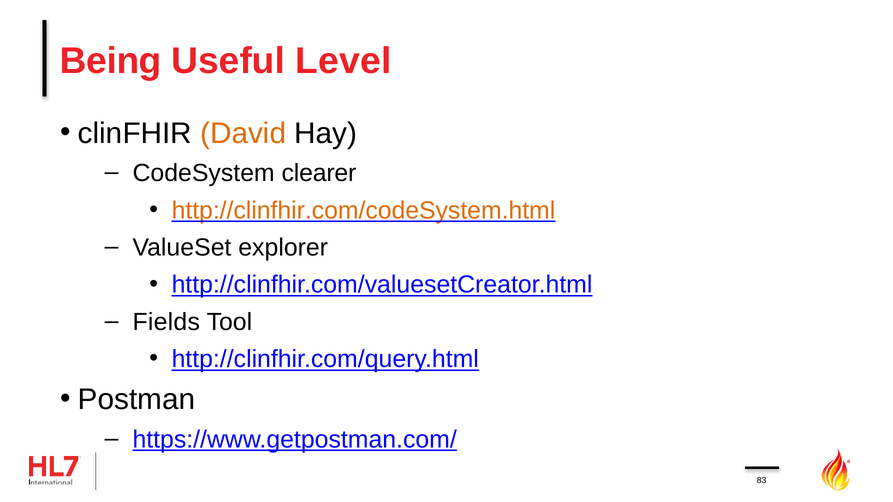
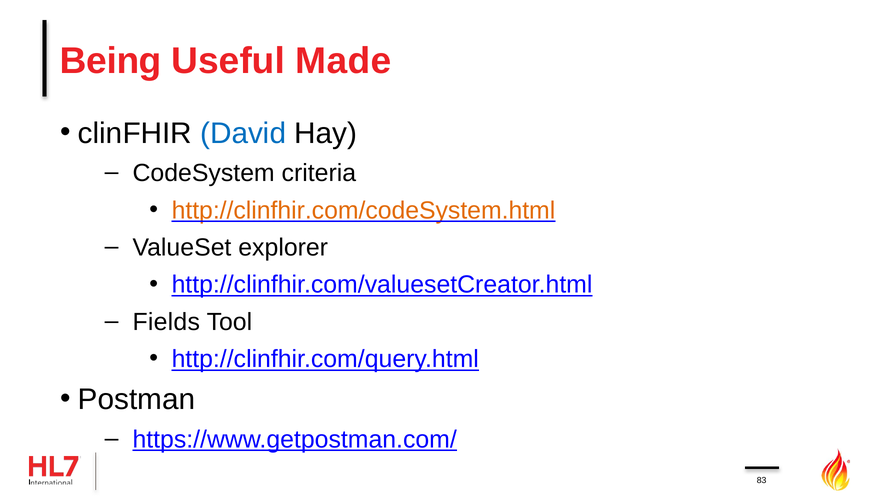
Level: Level -> Made
David colour: orange -> blue
clearer: clearer -> criteria
